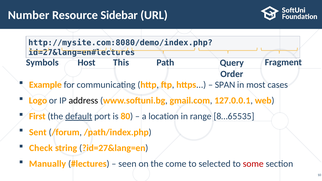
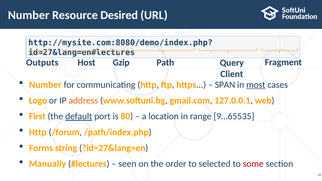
Sidebar: Sidebar -> Desired
Symbols: Symbols -> Outputs
This: This -> Gzip
Order: Order -> Client
Example at (45, 85): Example -> Number
most underline: none -> present
address colour: black -> orange
8…65535: 8…65535 -> 9…65535
Sent at (38, 132): Sent -> Http
Check: Check -> Forms
come: come -> order
